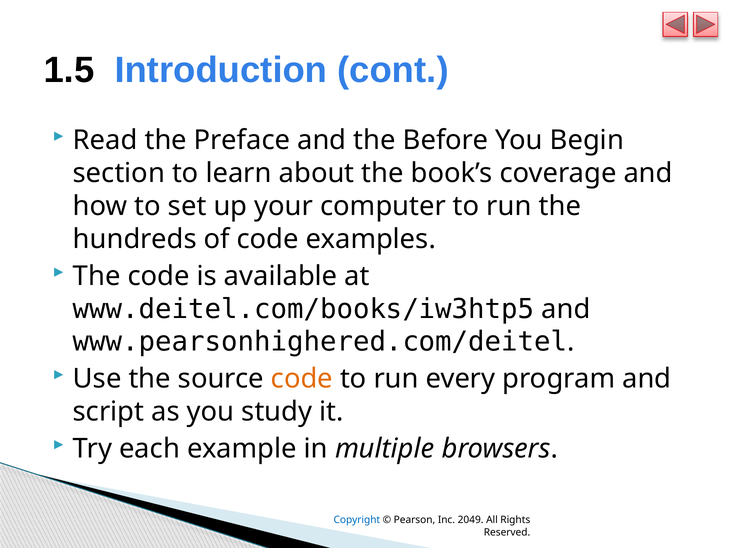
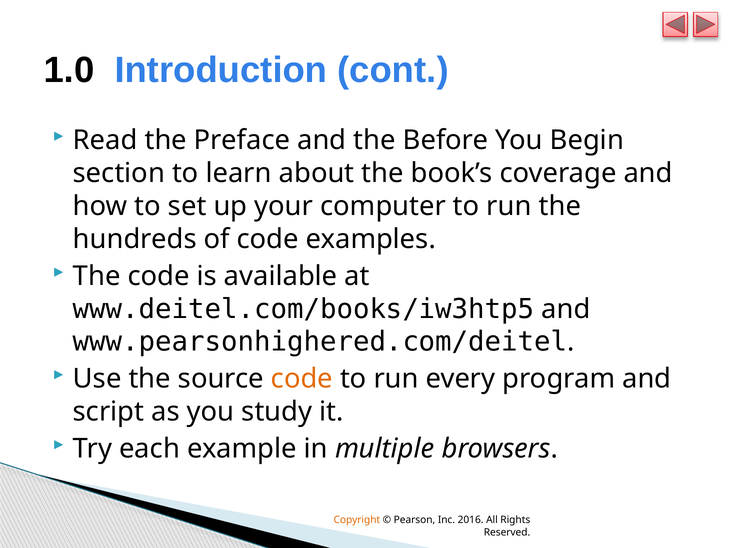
1.5: 1.5 -> 1.0
Copyright colour: blue -> orange
2049: 2049 -> 2016
